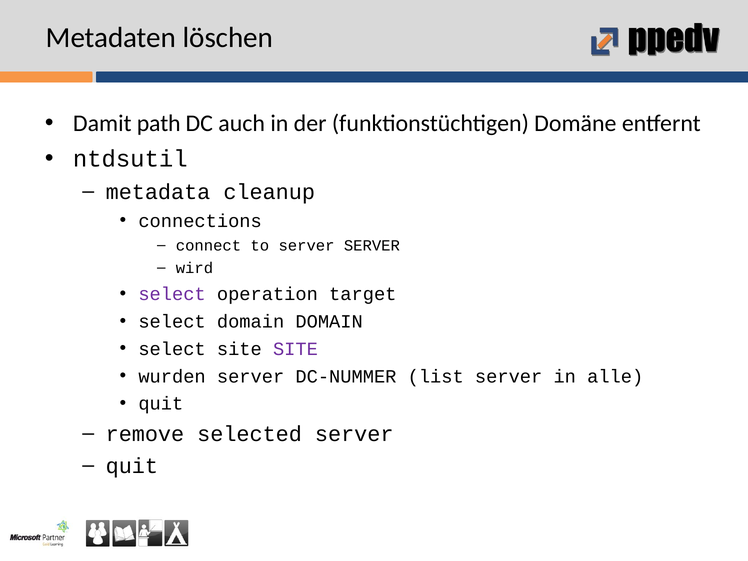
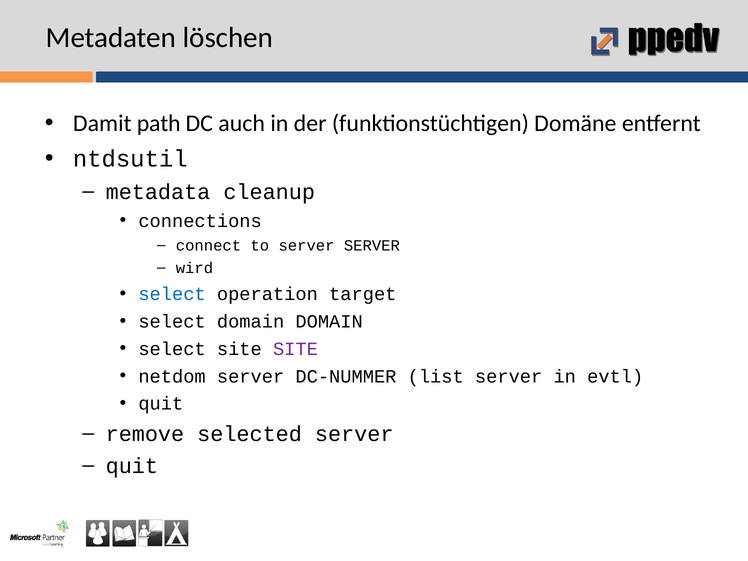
select at (172, 294) colour: purple -> blue
wurden: wurden -> netdom
alle: alle -> evtl
